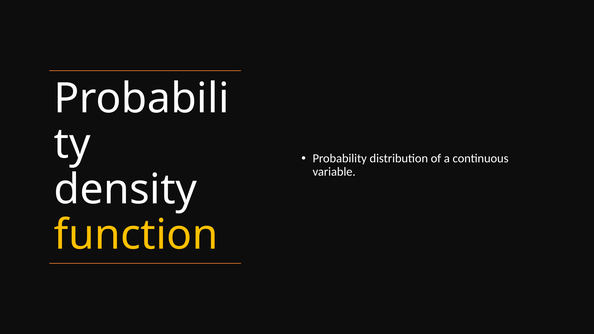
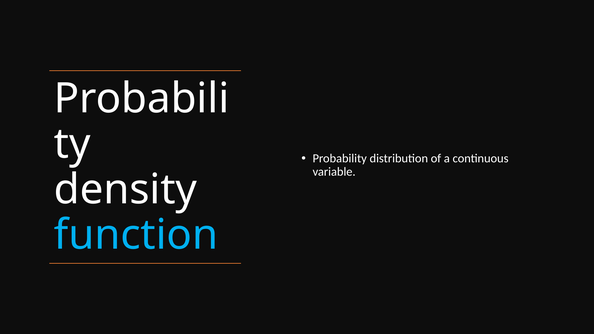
function colour: yellow -> light blue
